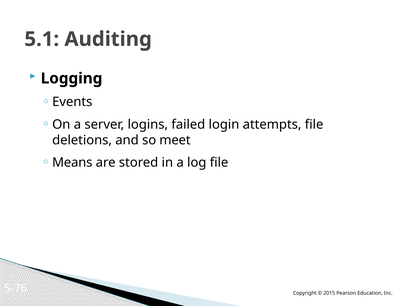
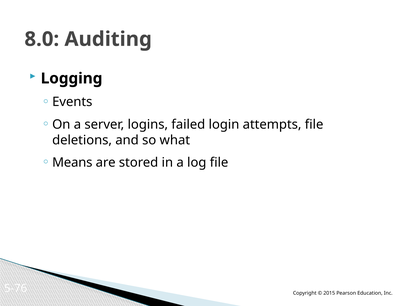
5.1: 5.1 -> 8.0
meet: meet -> what
